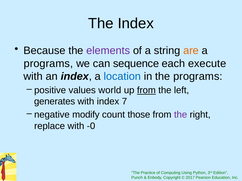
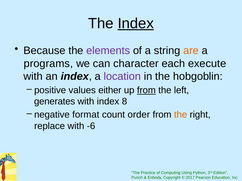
Index at (136, 23) underline: none -> present
sequence: sequence -> character
location colour: blue -> purple
the programs: programs -> hobgoblin
world: world -> either
7: 7 -> 8
modify: modify -> format
those: those -> order
the at (181, 115) colour: purple -> orange
-0: -0 -> -6
